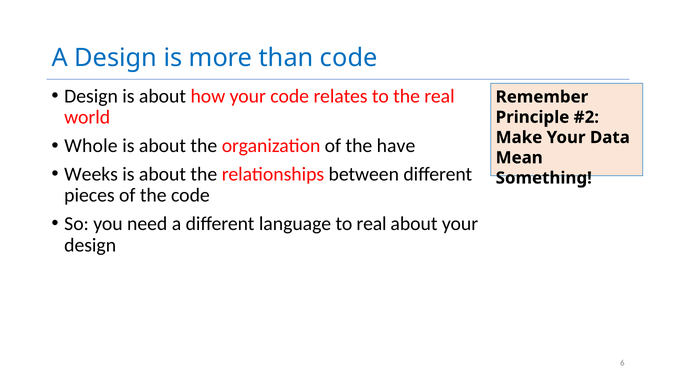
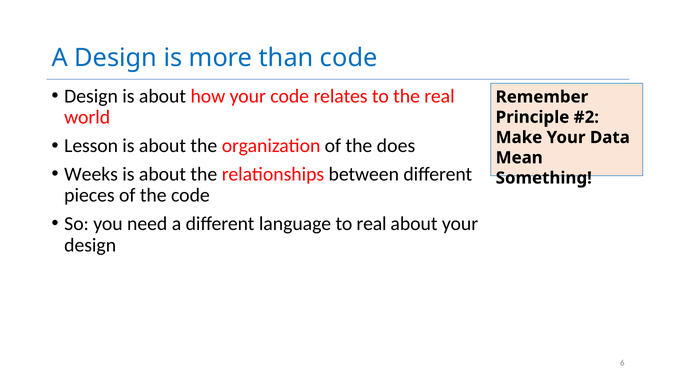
Whole: Whole -> Lesson
have: have -> does
